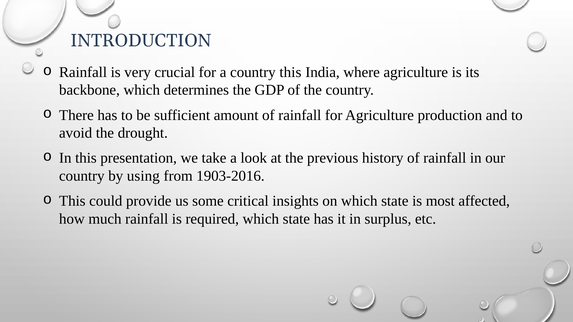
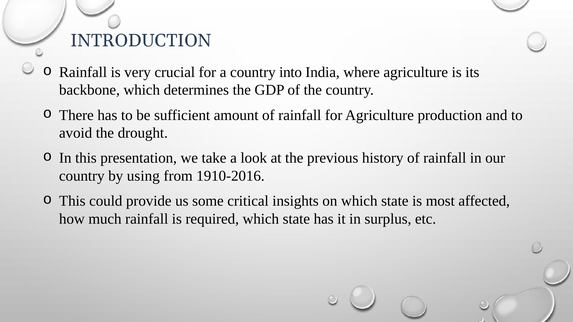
country this: this -> into
1903-2016: 1903-2016 -> 1910-2016
